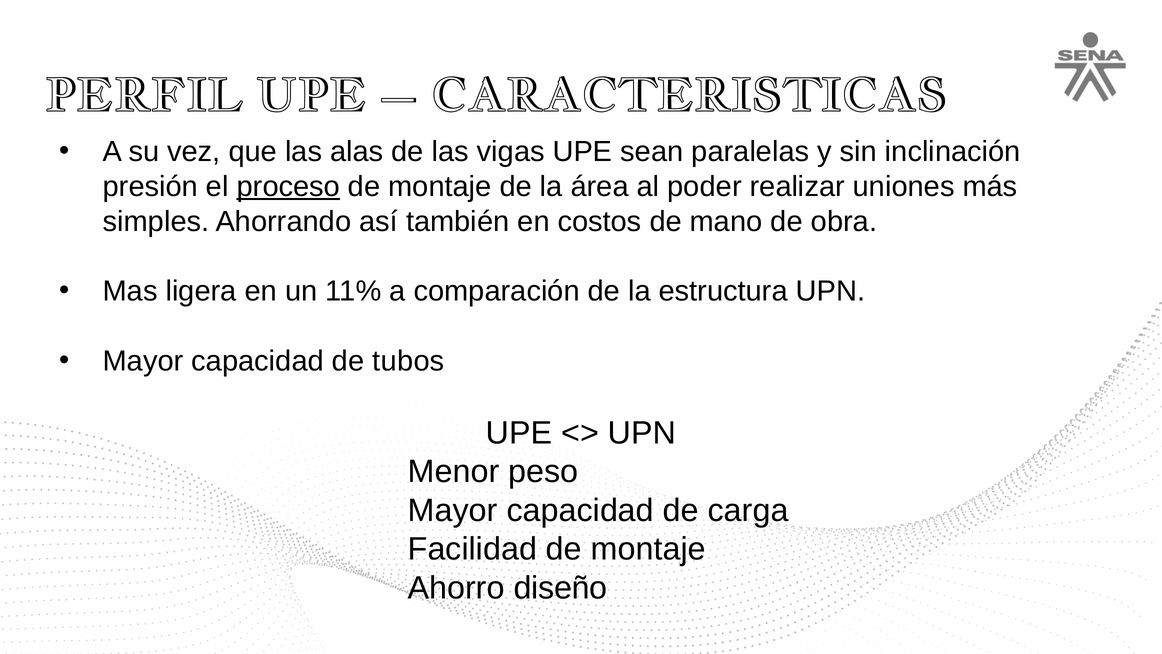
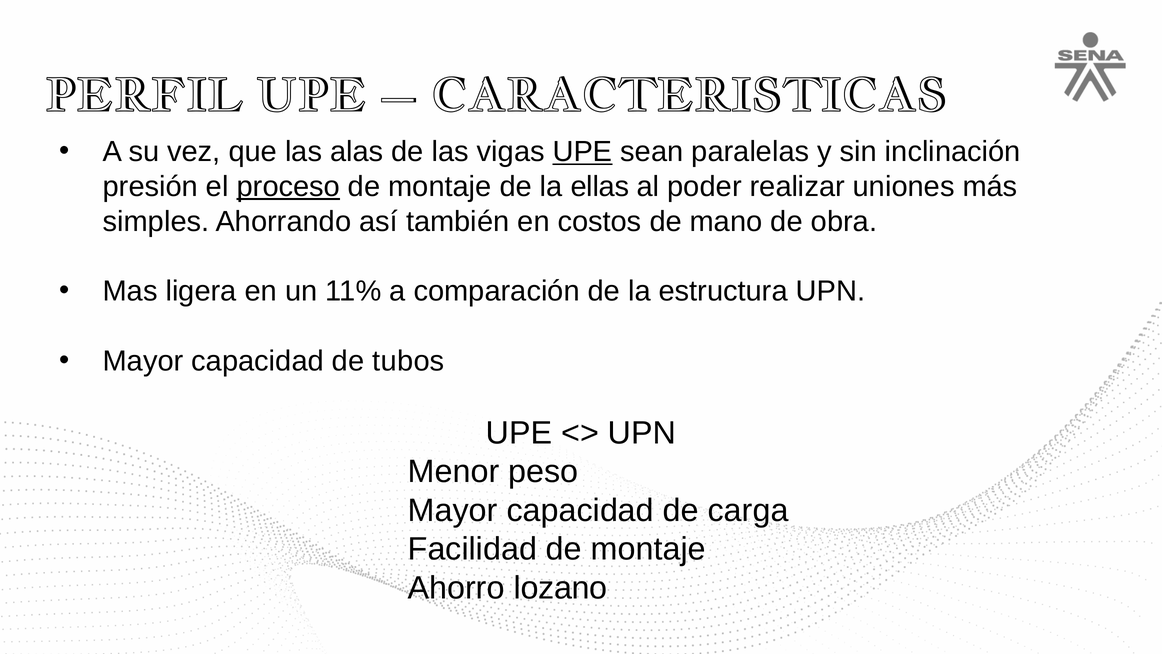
UPE at (583, 152) underline: none -> present
área: área -> ellas
diseño: diseño -> lozano
